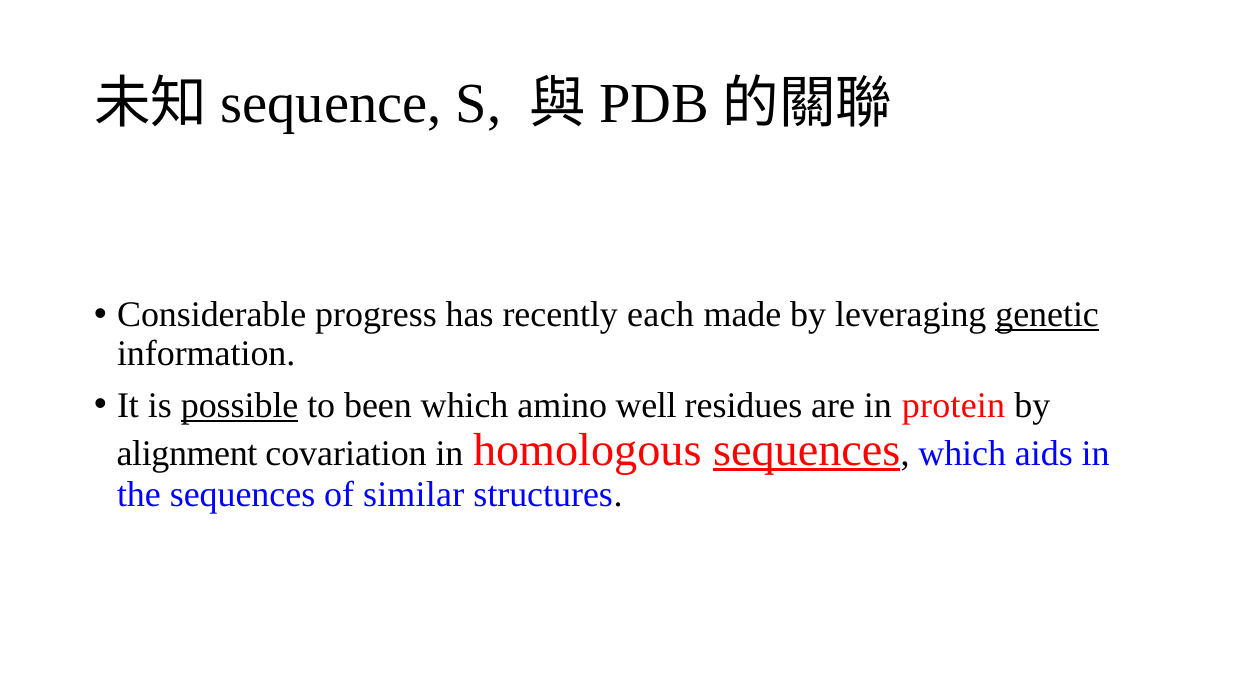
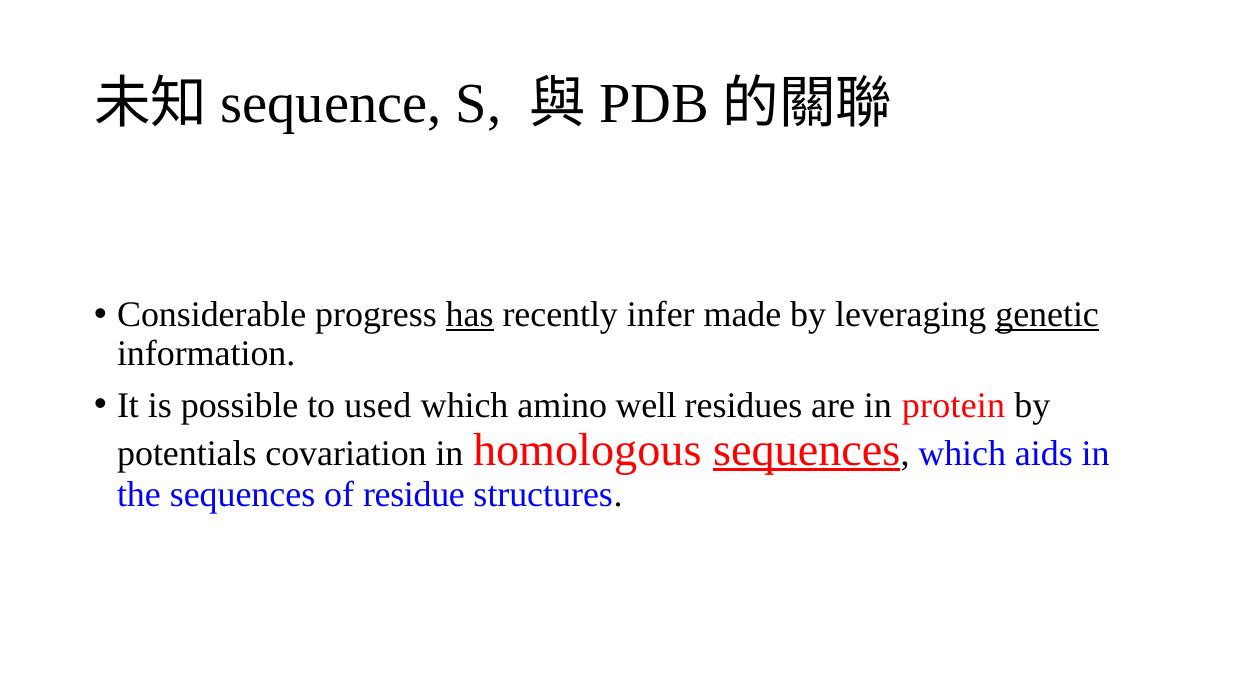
has underline: none -> present
each: each -> infer
possible underline: present -> none
been: been -> used
alignment: alignment -> potentials
similar: similar -> residue
